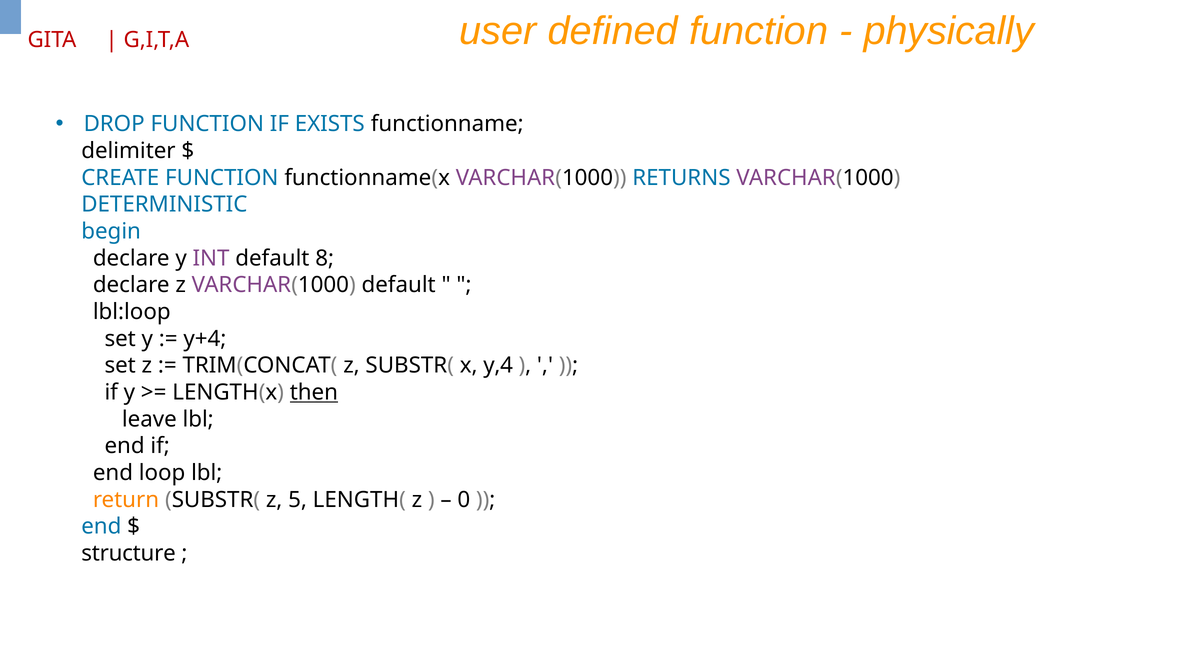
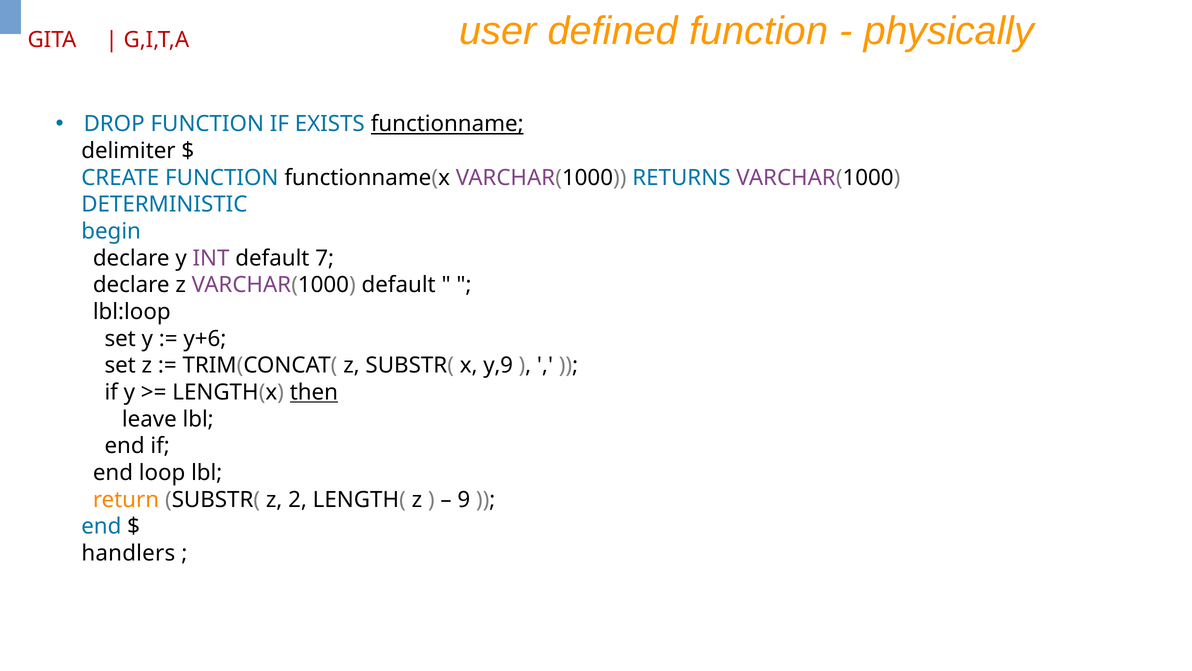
functionname underline: none -> present
8: 8 -> 7
y+4: y+4 -> y+6
y,4: y,4 -> y,9
5: 5 -> 2
0: 0 -> 9
structure: structure -> handlers
